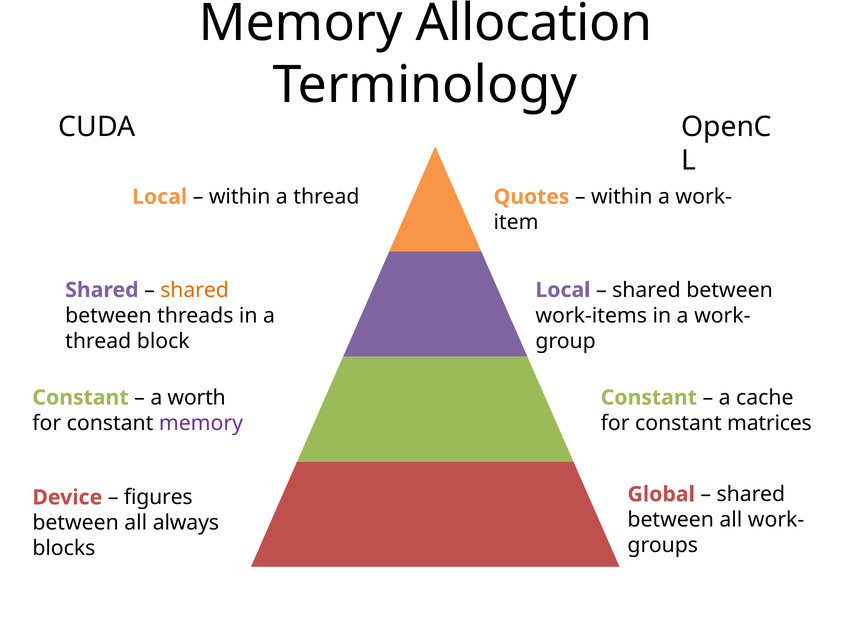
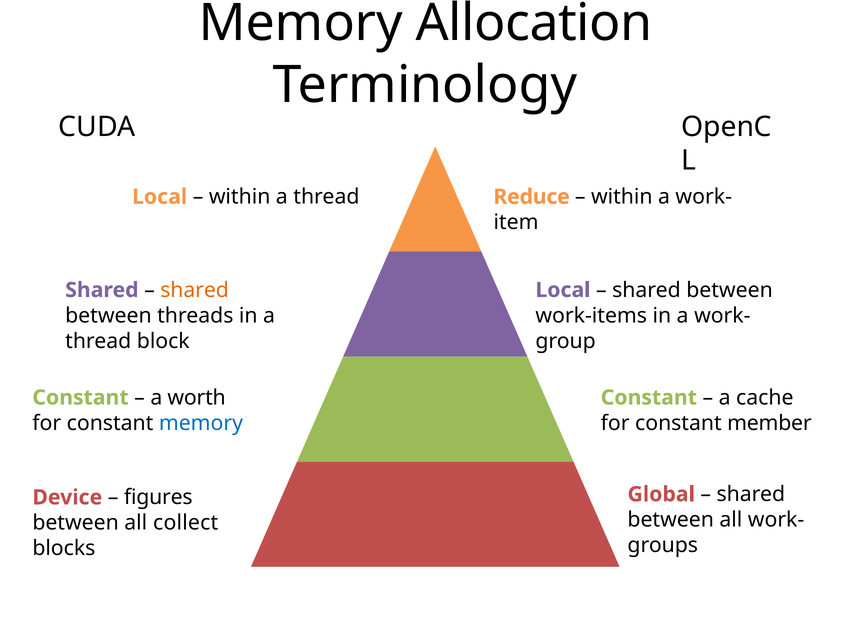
Quotes: Quotes -> Reduce
memory at (201, 423) colour: purple -> blue
matrices: matrices -> member
always: always -> collect
